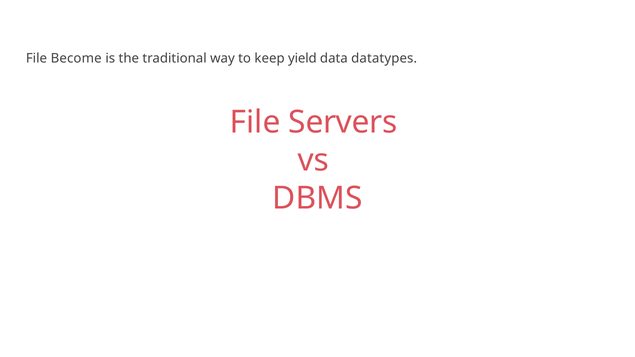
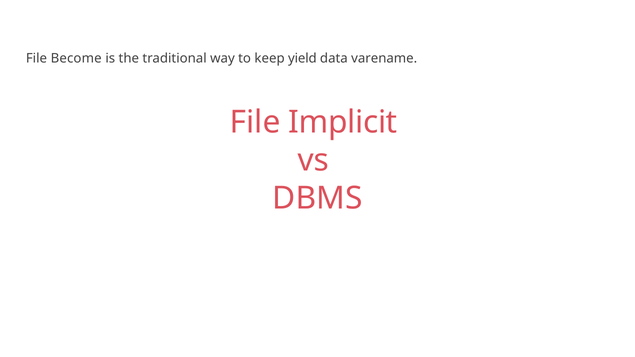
datatypes: datatypes -> varename
Servers: Servers -> Implicit
